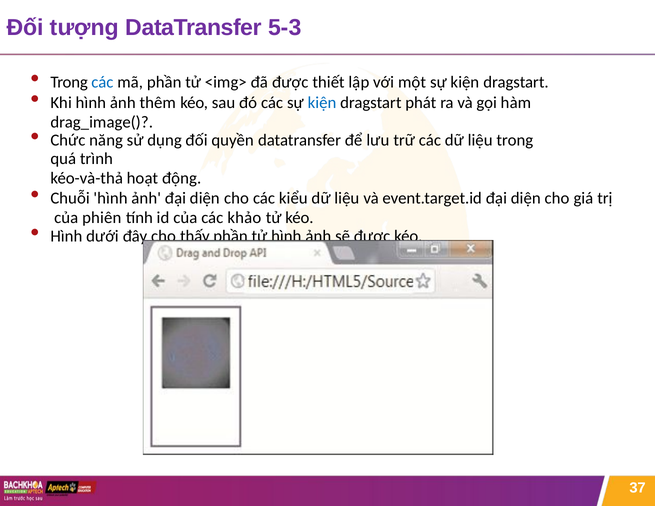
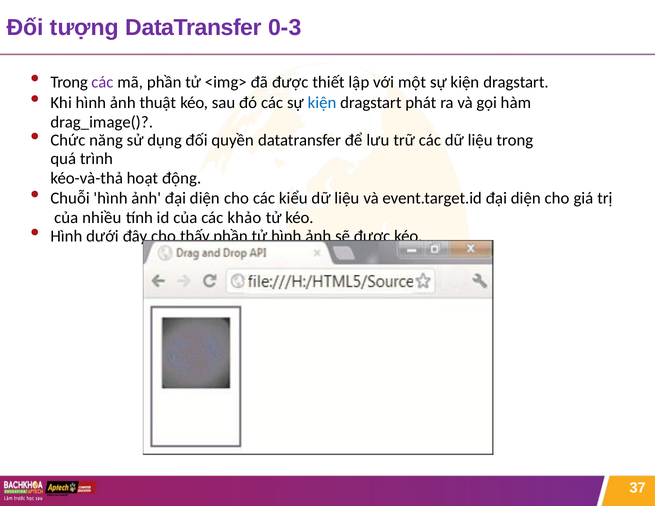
5-3: 5-3 -> 0-3
các at (102, 82) colour: blue -> purple
thêm: thêm -> thuật
phiên: phiên -> nhiều
